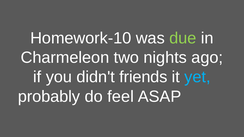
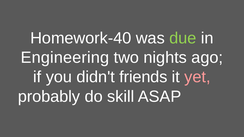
Homework-10: Homework-10 -> Homework-40
Charmeleon: Charmeleon -> Engineering
yet colour: light blue -> pink
feel: feel -> skill
